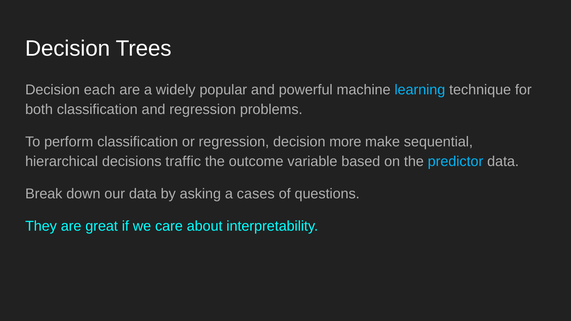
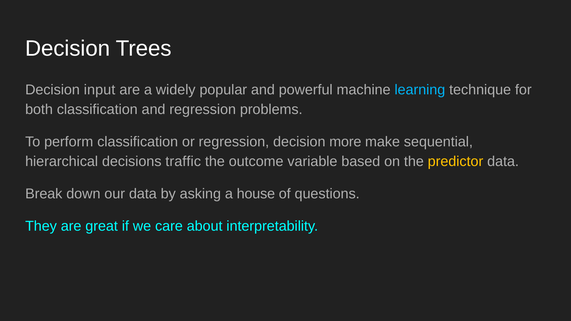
each: each -> input
predictor colour: light blue -> yellow
cases: cases -> house
